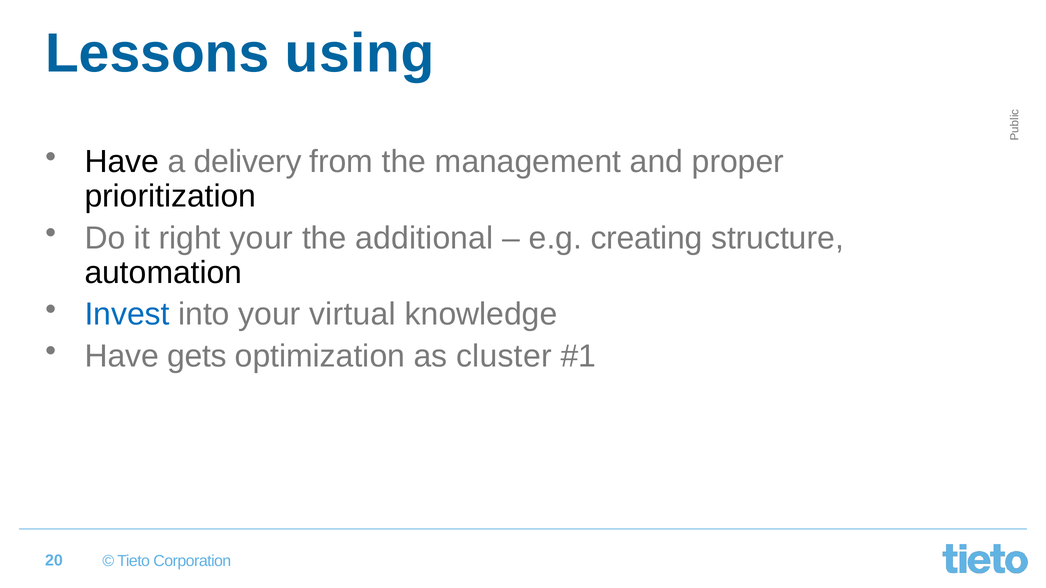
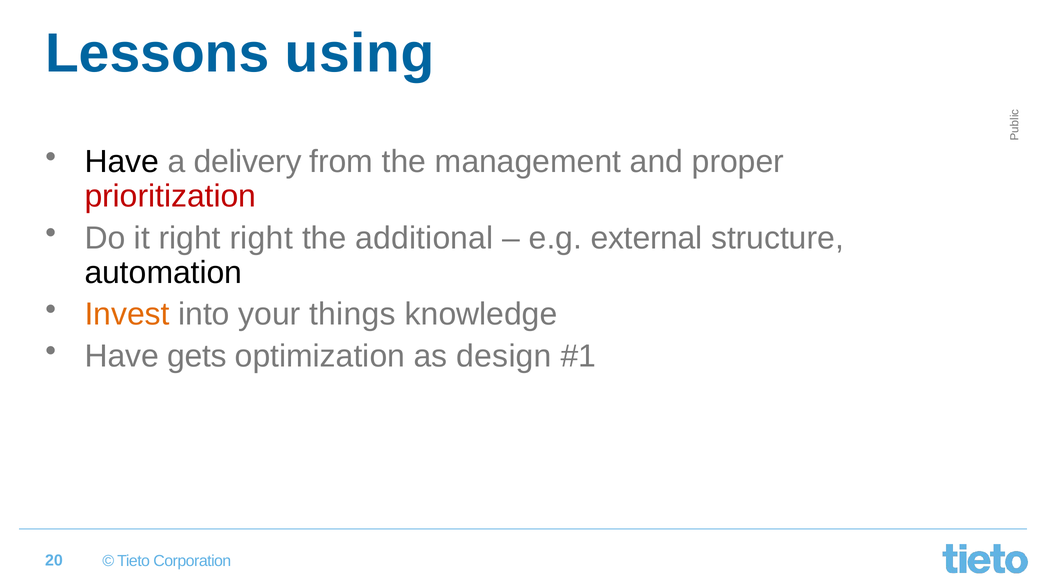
prioritization colour: black -> red
right your: your -> right
creating: creating -> external
Invest colour: blue -> orange
virtual: virtual -> things
cluster: cluster -> design
